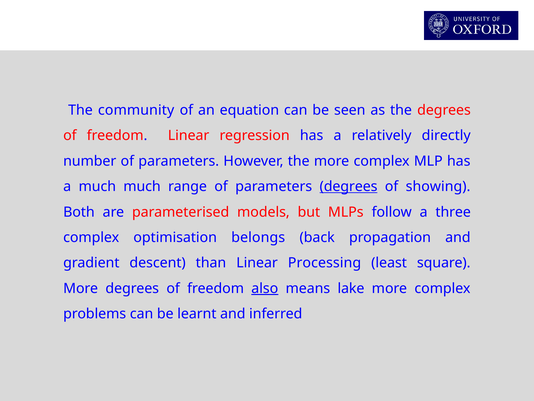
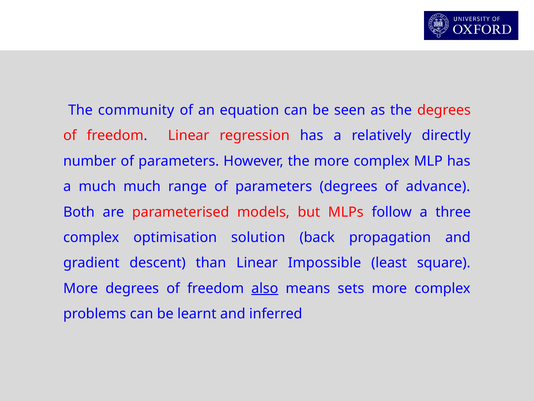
degrees at (349, 186) underline: present -> none
showing: showing -> advance
belongs: belongs -> solution
Processing: Processing -> Impossible
lake: lake -> sets
